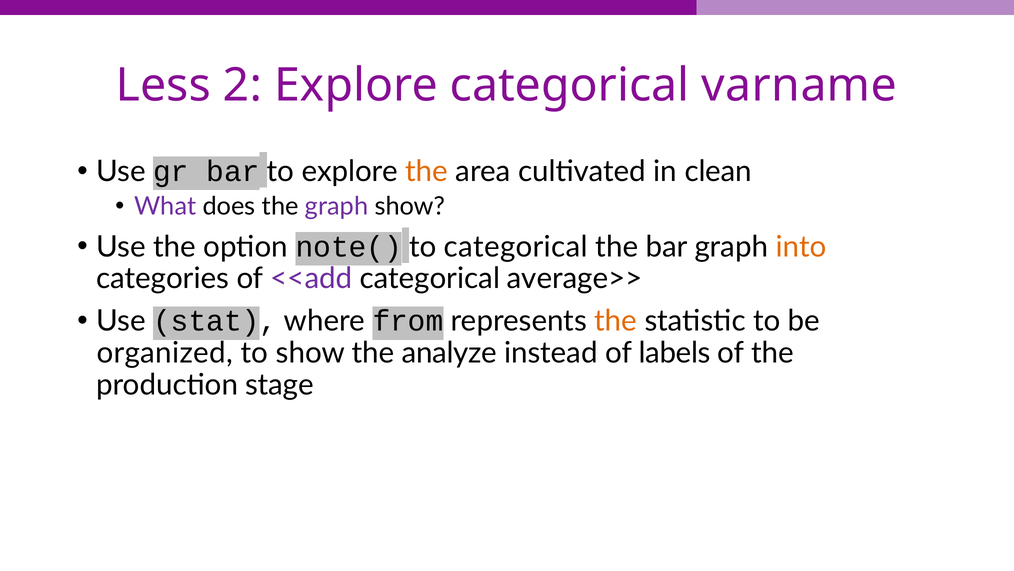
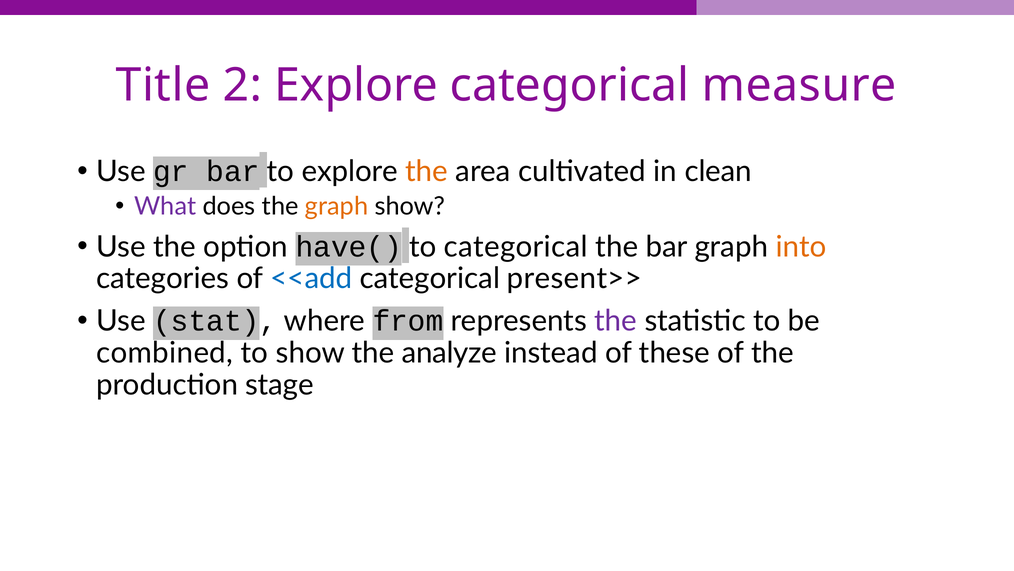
Less: Less -> Title
varname: varname -> measure
graph at (337, 206) colour: purple -> orange
note(: note( -> have(
<<add colour: purple -> blue
average>>: average>> -> present>>
the at (616, 321) colour: orange -> purple
organized: organized -> combined
labels: labels -> these
